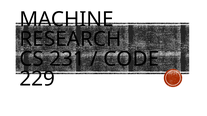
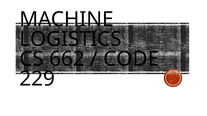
RESEARCH: RESEARCH -> LOGISTICS
231: 231 -> 662
